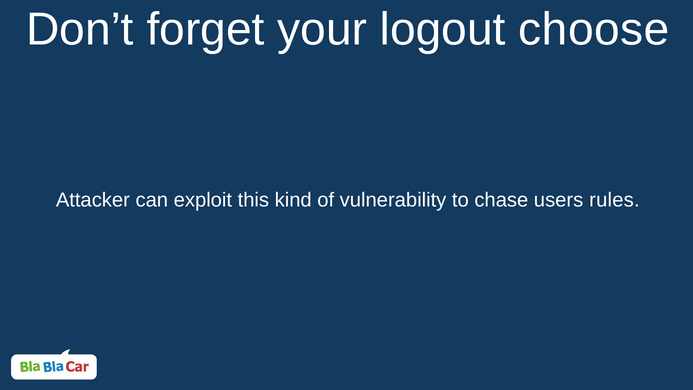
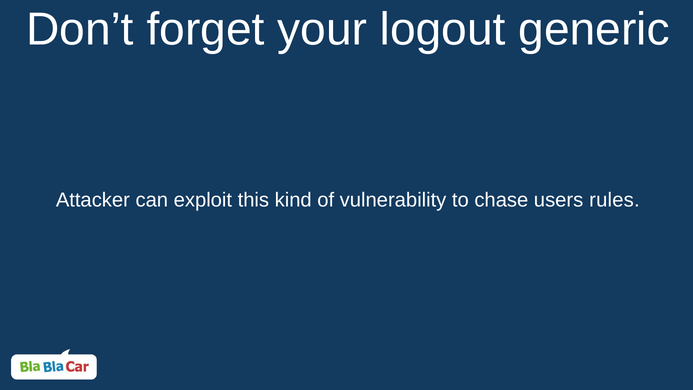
choose: choose -> generic
